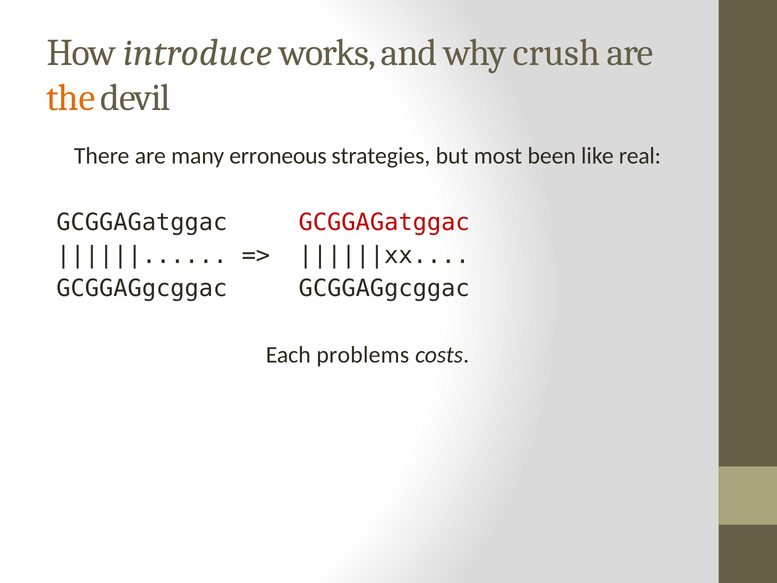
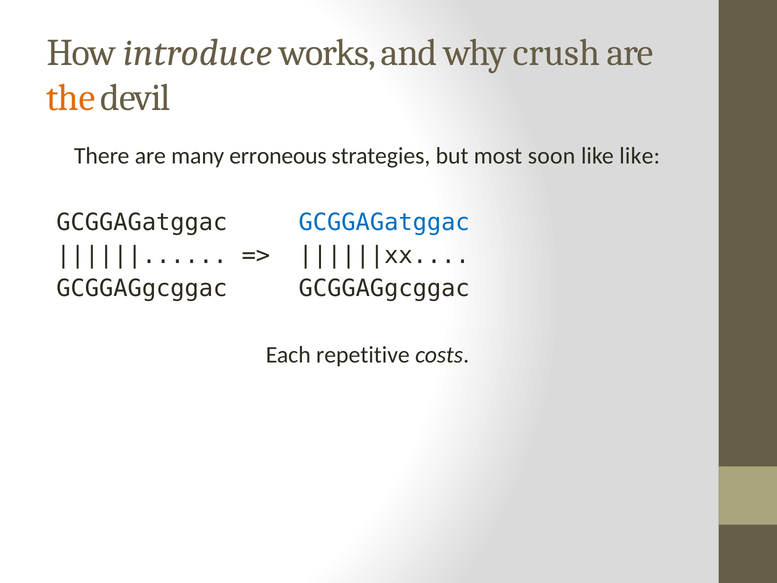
been: been -> soon
like real: real -> like
GCGGAGatggac at (384, 222) colour: red -> blue
problems: problems -> repetitive
